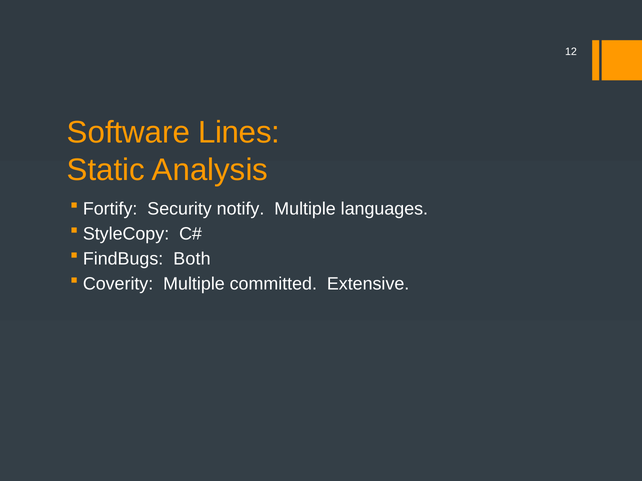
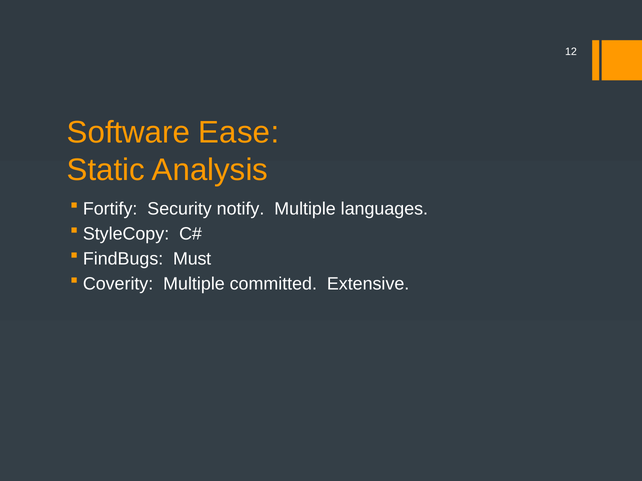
Lines: Lines -> Ease
Both: Both -> Must
